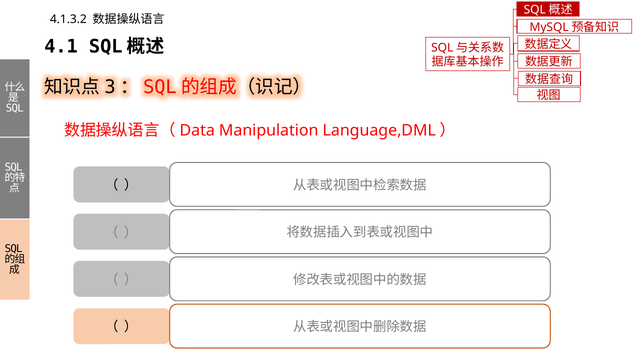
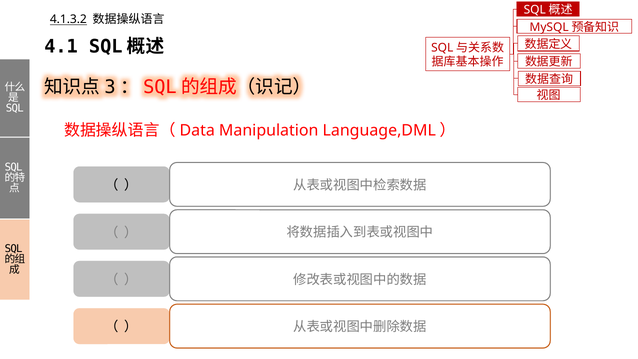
4.1.3.2 underline: none -> present
